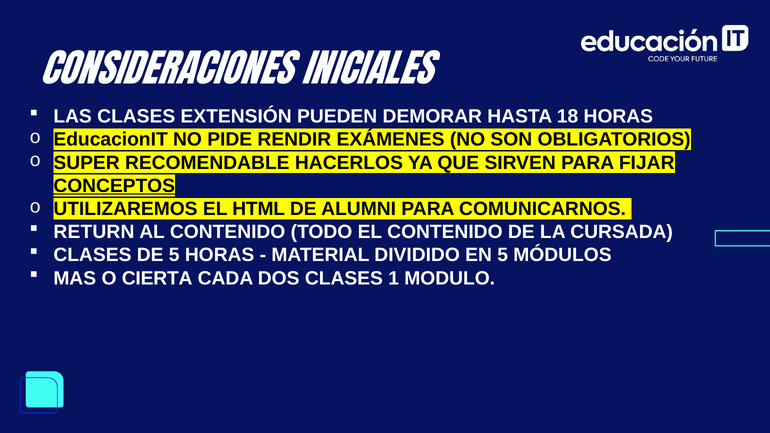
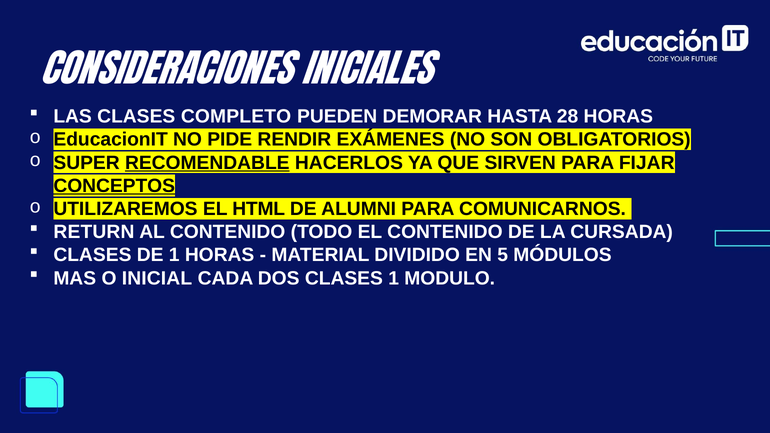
EXTENSIÓN: EXTENSIÓN -> COMPLETO
18: 18 -> 28
RECOMENDABLE underline: none -> present
DE 5: 5 -> 1
CIERTA: CIERTA -> INICIAL
